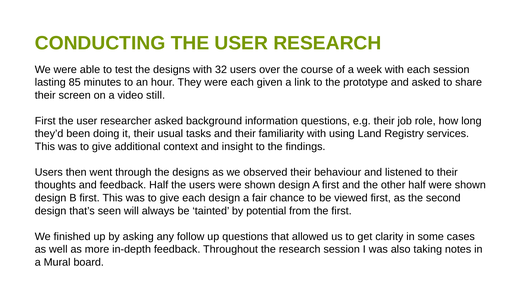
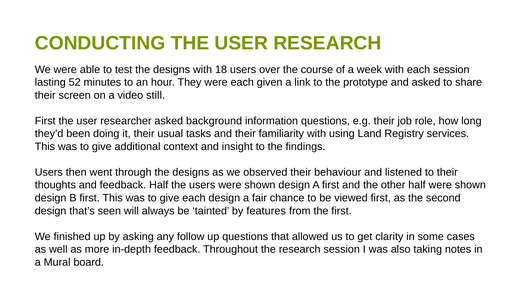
32: 32 -> 18
85: 85 -> 52
potential: potential -> features
